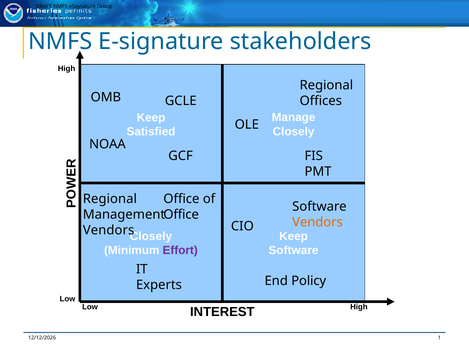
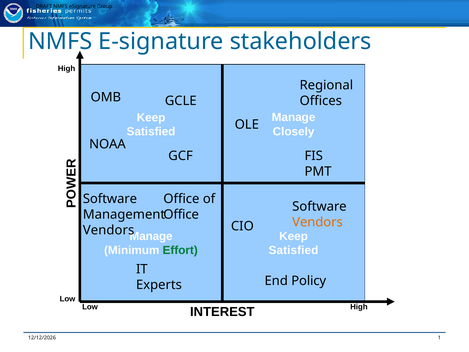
Regional at (110, 199): Regional -> Software
Closely at (151, 236): Closely -> Manage
Effort colour: purple -> green
Software at (294, 250): Software -> Satisfied
